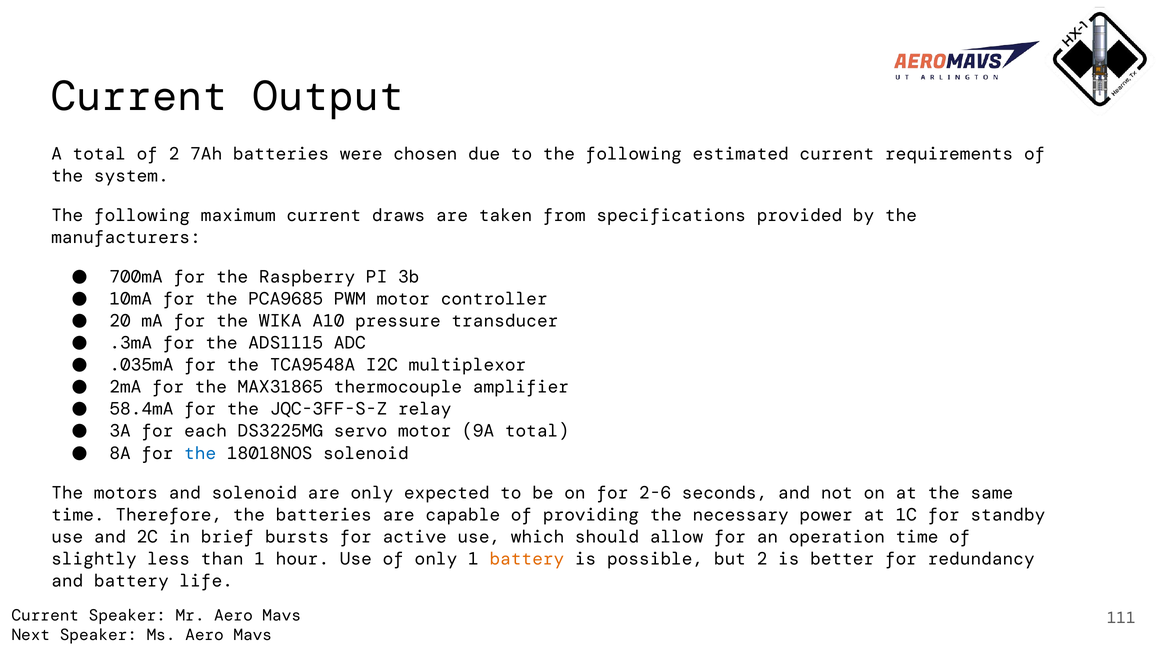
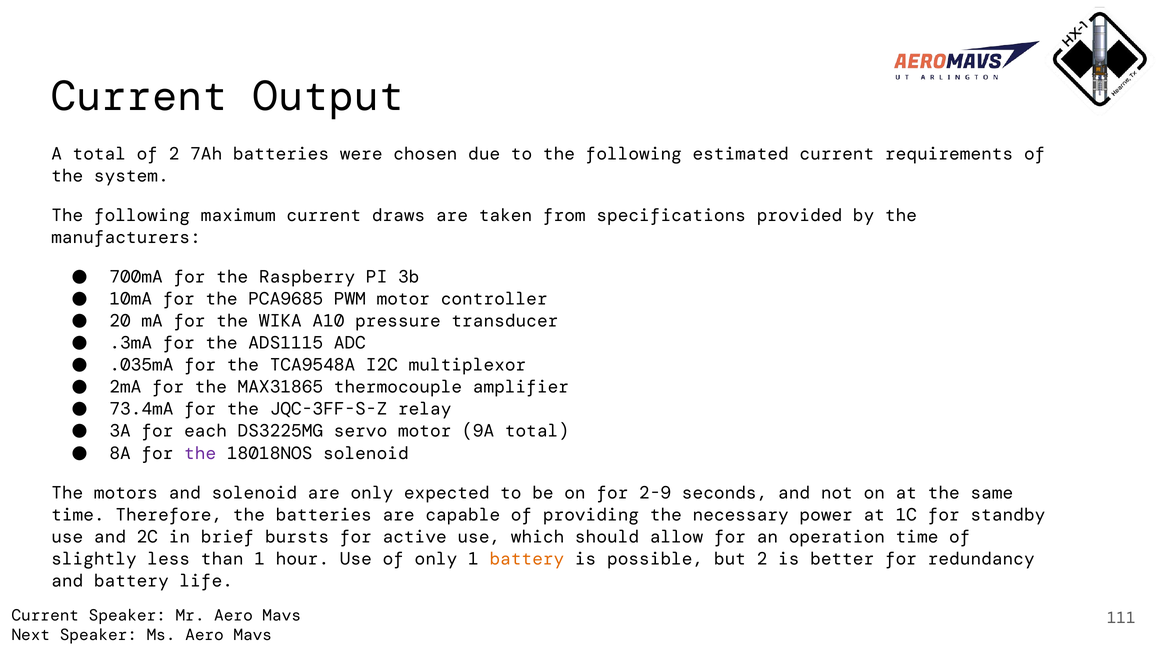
58.4mA: 58.4mA -> 73.4mA
the at (200, 453) colour: blue -> purple
2-6: 2-6 -> 2-9
